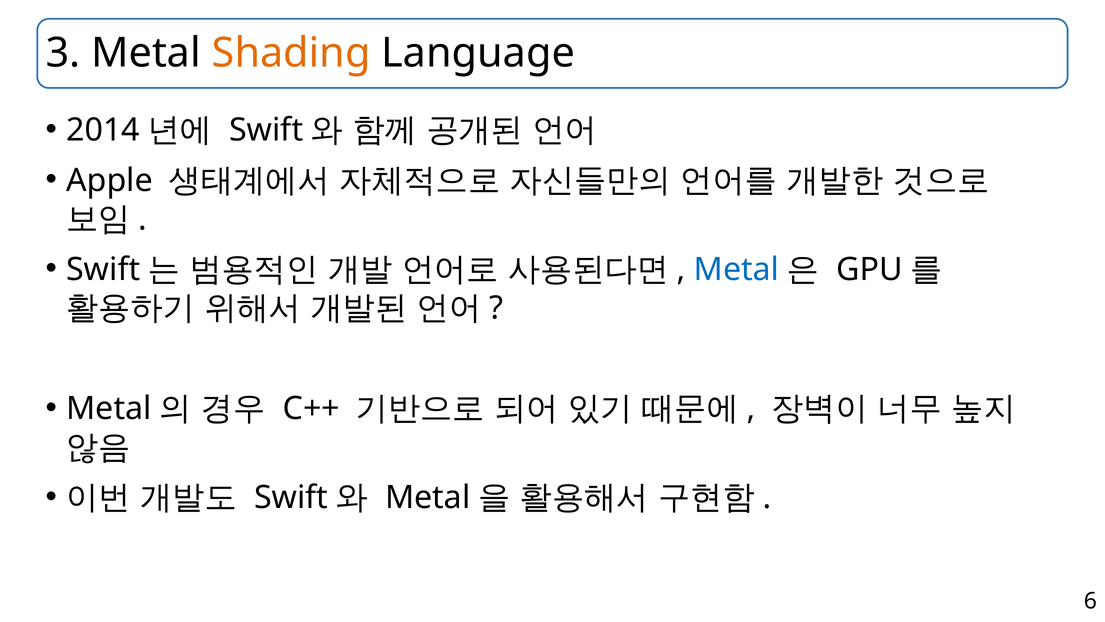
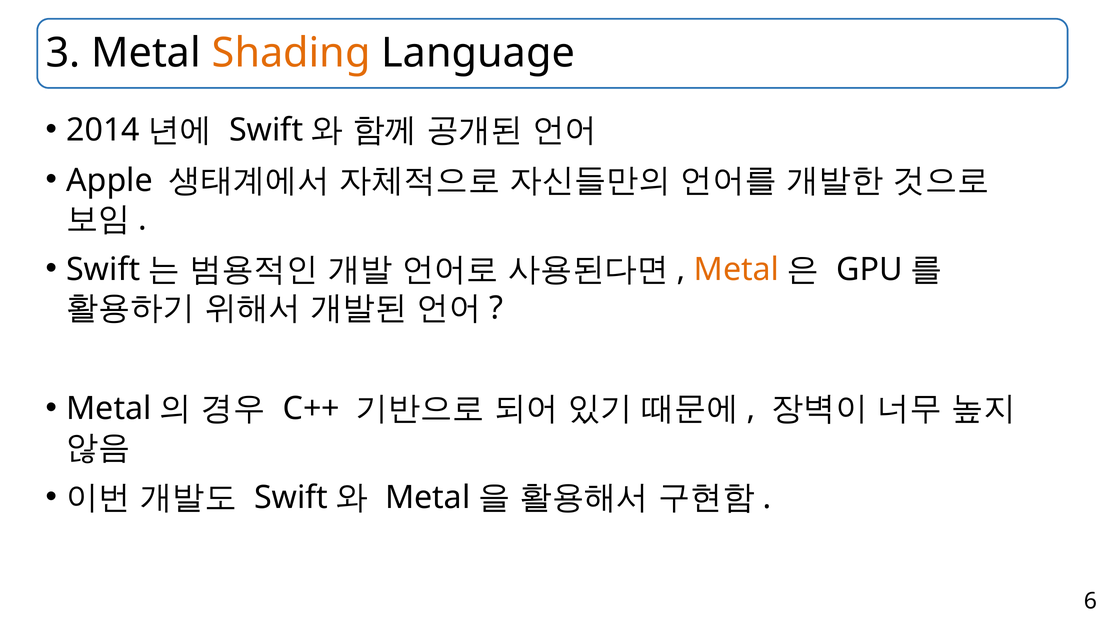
Metal at (737, 269) colour: blue -> orange
